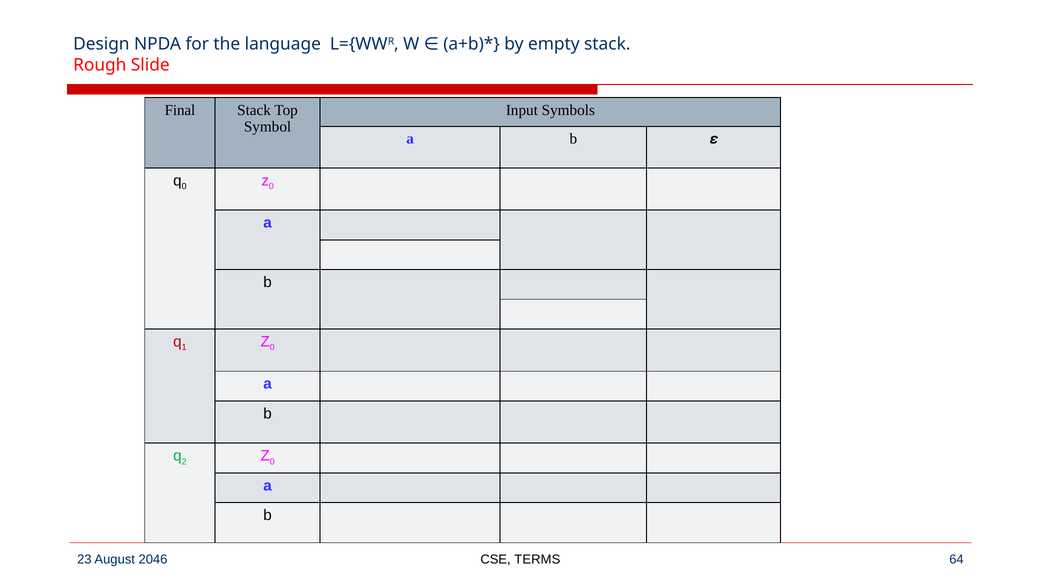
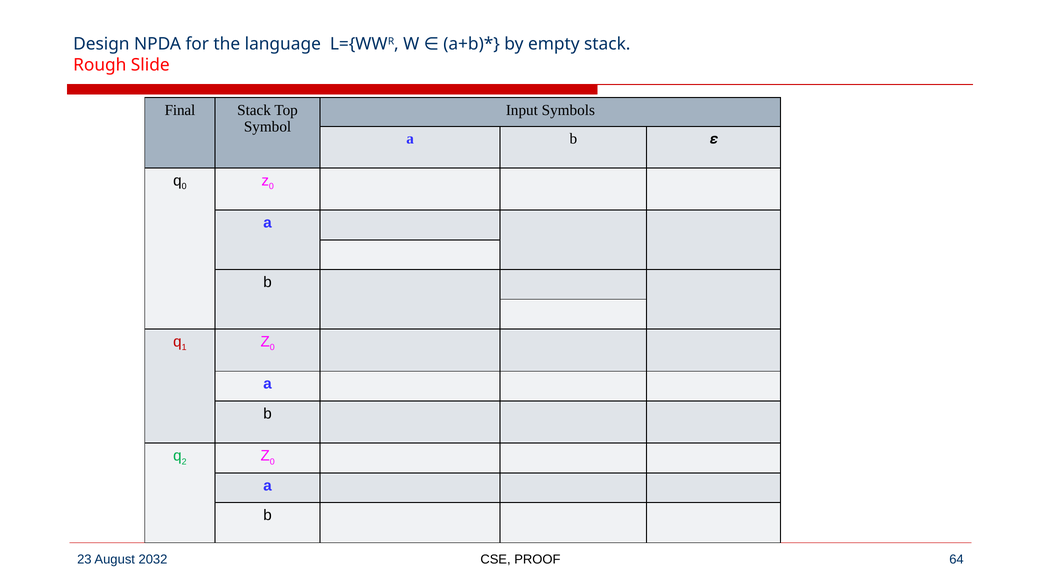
2046: 2046 -> 2032
TERMS: TERMS -> PROOF
